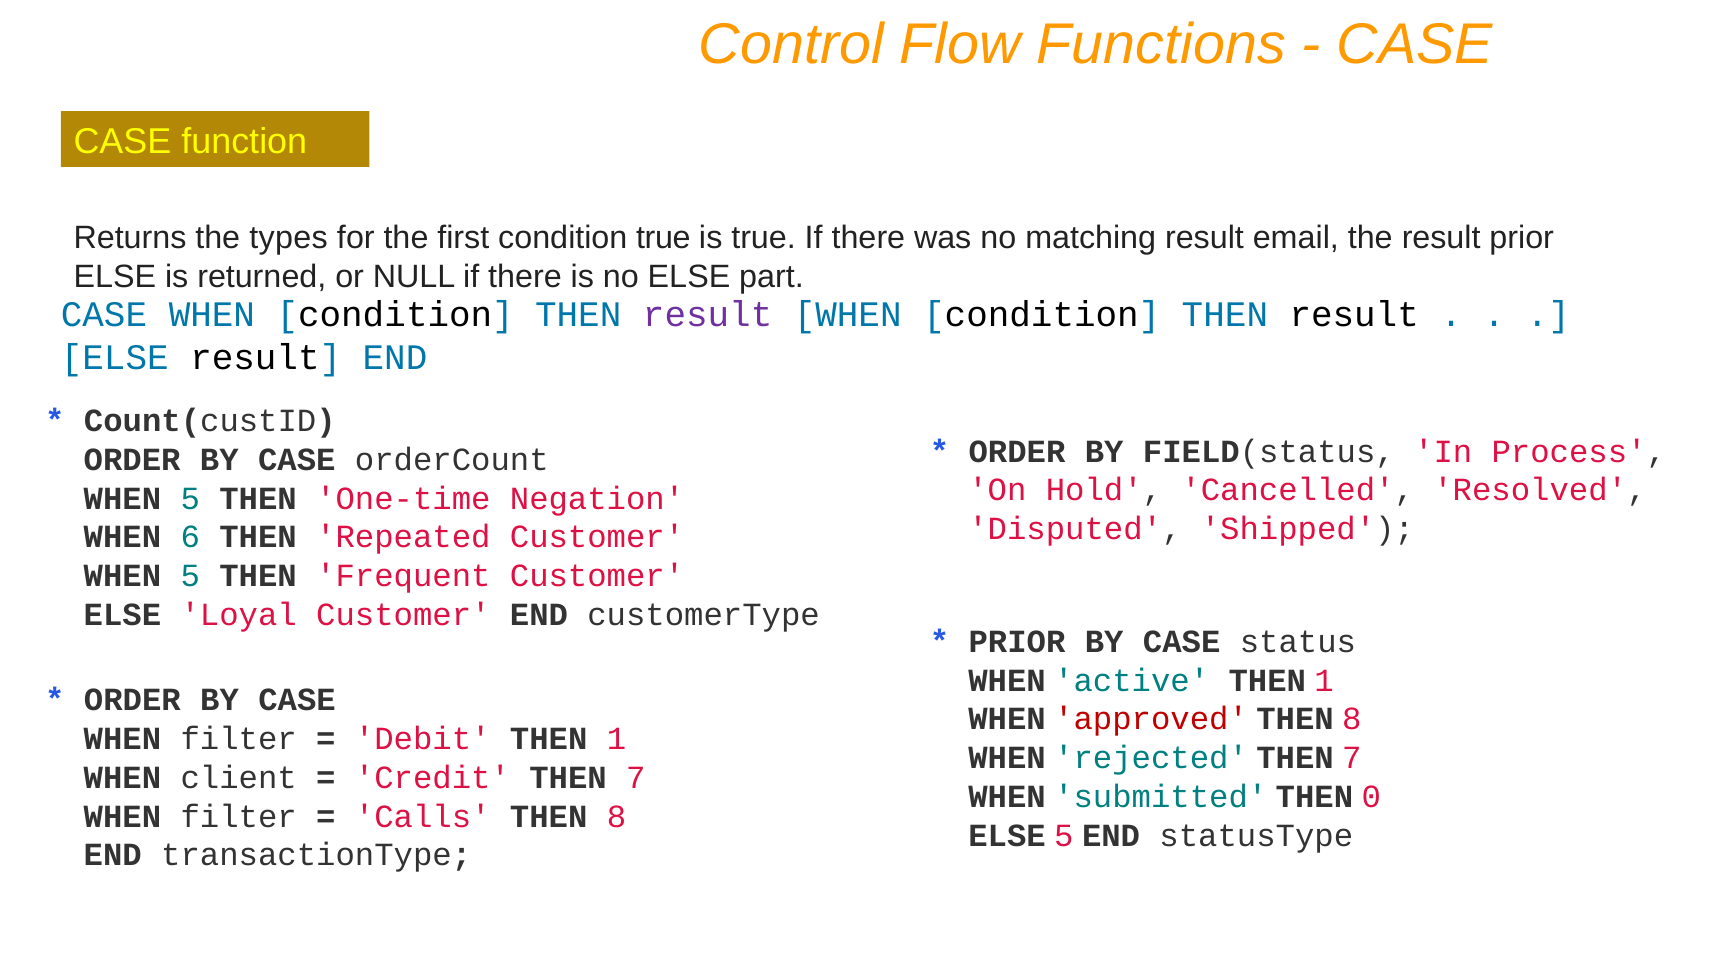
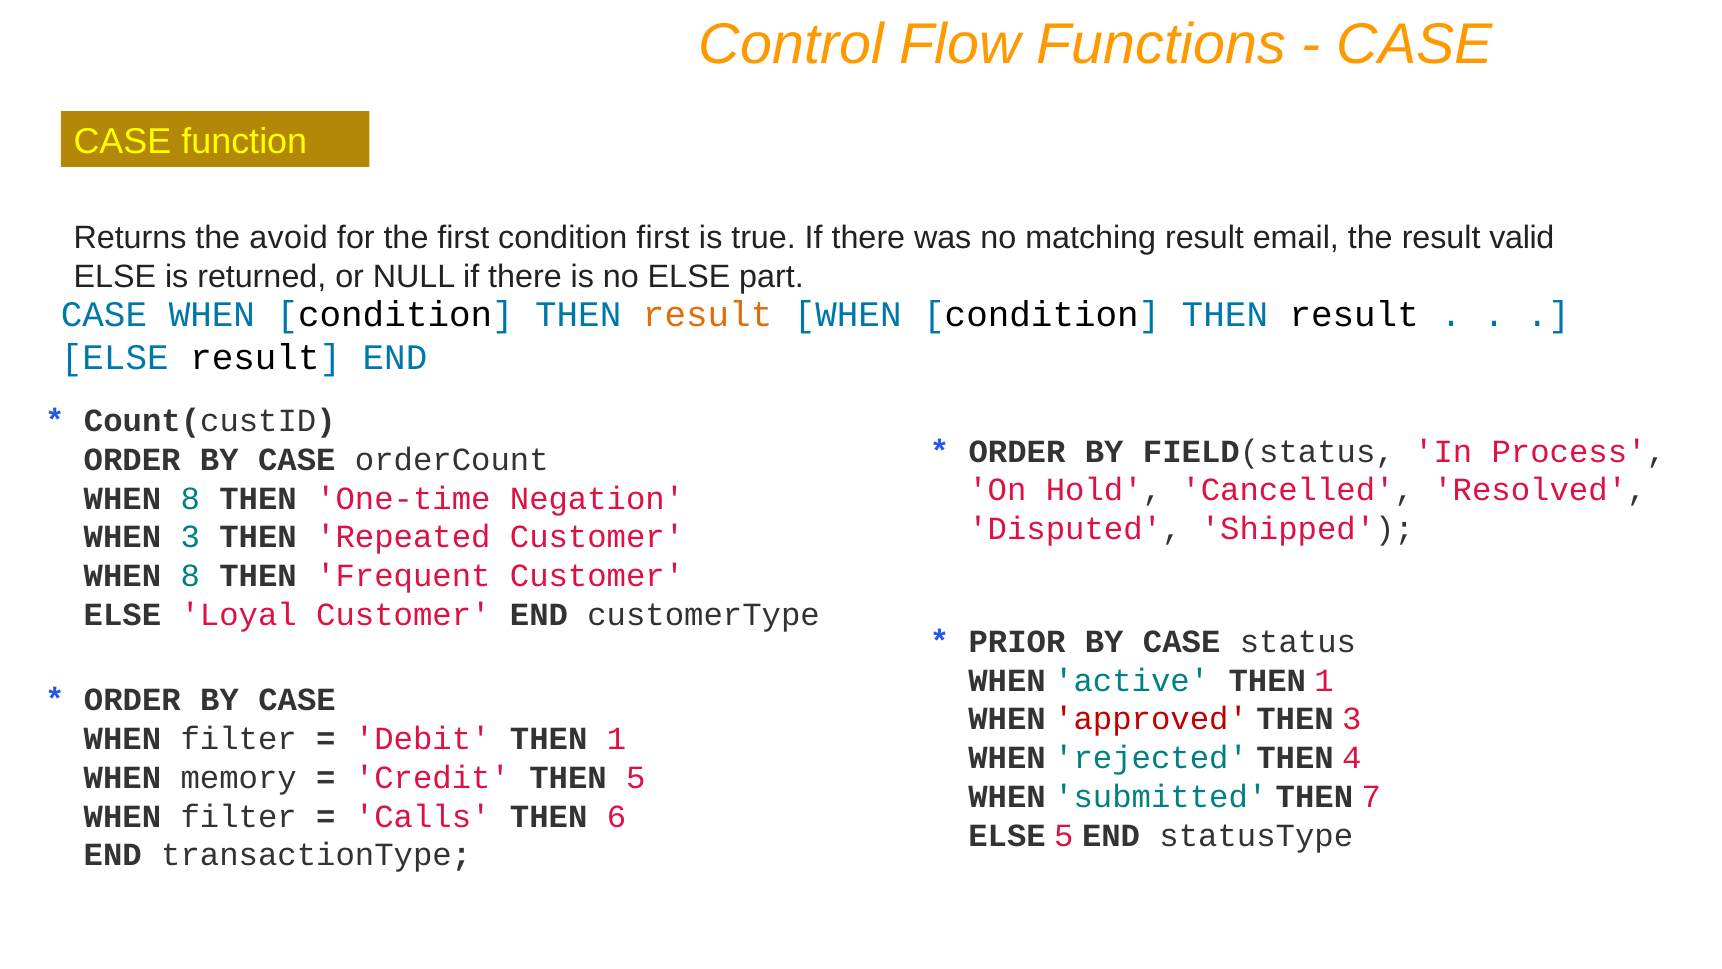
types: types -> avoid
condition true: true -> first
result prior: prior -> valid
result at (708, 314) colour: purple -> orange
5 at (190, 498): 5 -> 8
WHEN 6: 6 -> 3
5 at (190, 576): 5 -> 8
8 at (1352, 719): 8 -> 3
rejected THEN 7: 7 -> 4
client: client -> memory
Credit THEN 7: 7 -> 5
0: 0 -> 7
8 at (616, 816): 8 -> 6
